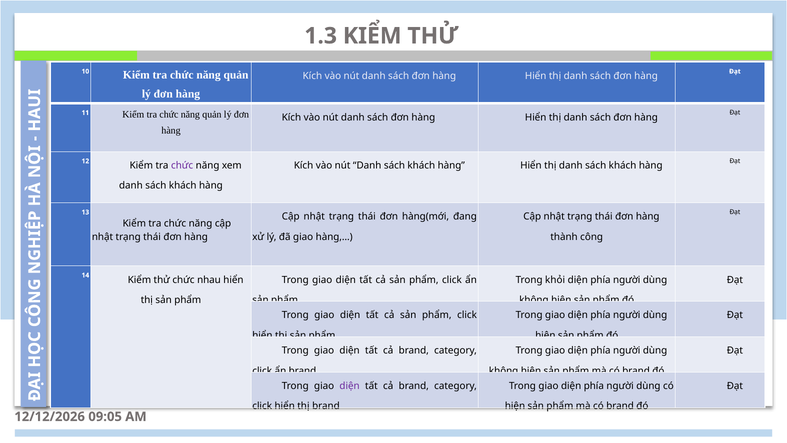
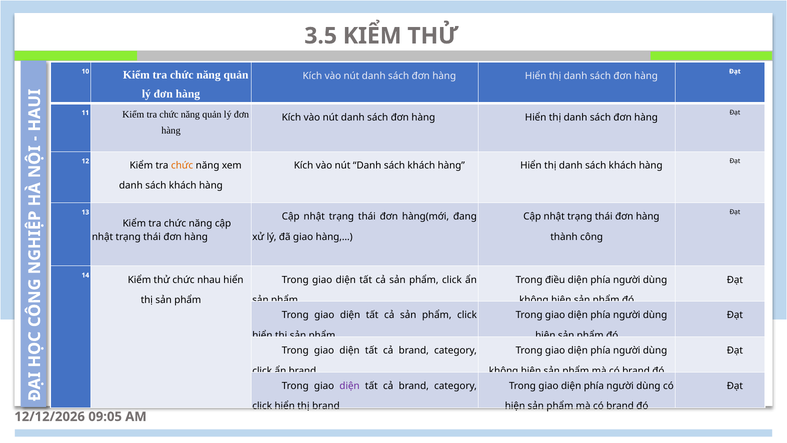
1.3: 1.3 -> 3.5
chức at (182, 166) colour: purple -> orange
khỏi: khỏi -> điều
